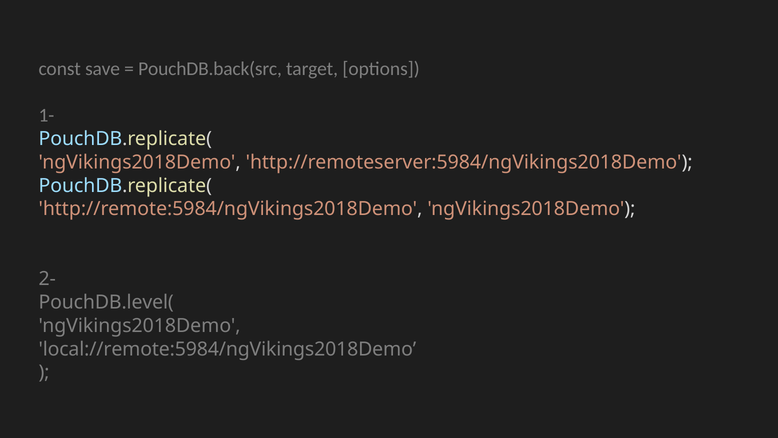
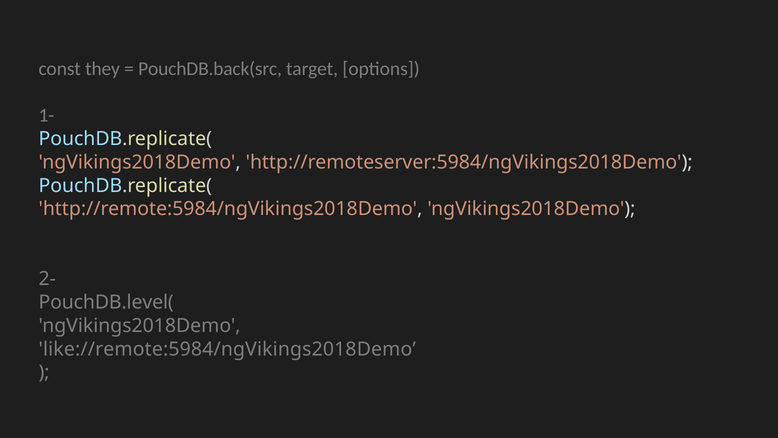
save: save -> they
local://remote:5984/ngVikings2018Demo: local://remote:5984/ngVikings2018Demo -> like://remote:5984/ngVikings2018Demo
